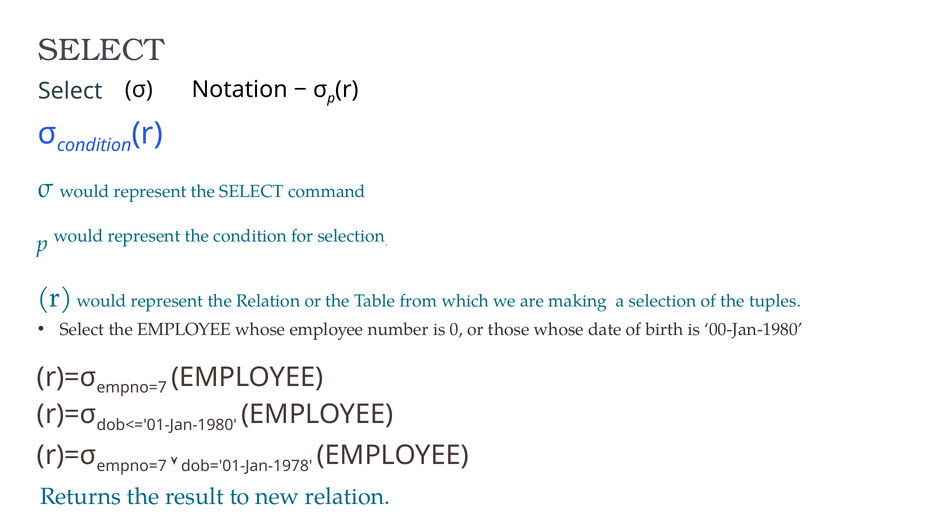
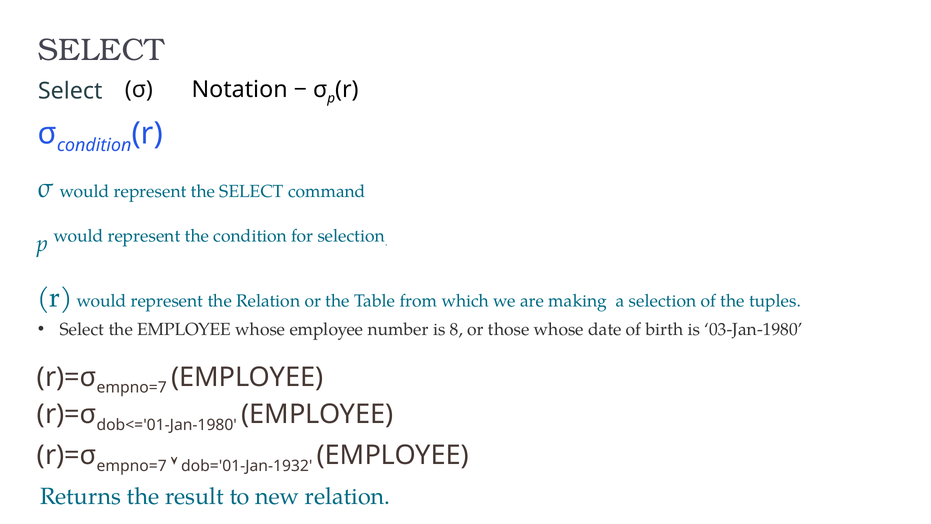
0: 0 -> 8
00-Jan-1980: 00-Jan-1980 -> 03-Jan-1980
dob='01-Jan-1978: dob='01-Jan-1978 -> dob='01-Jan-1932
